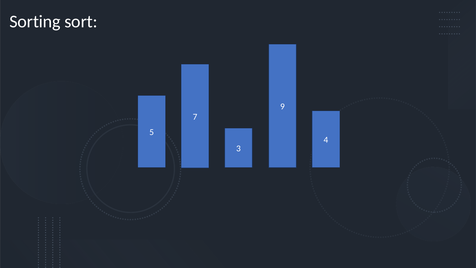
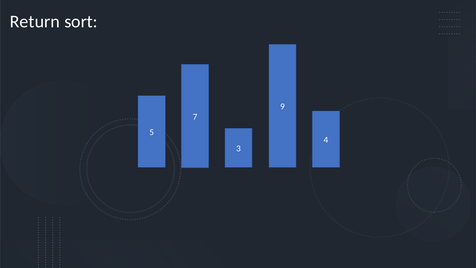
Sorting: Sorting -> Return
